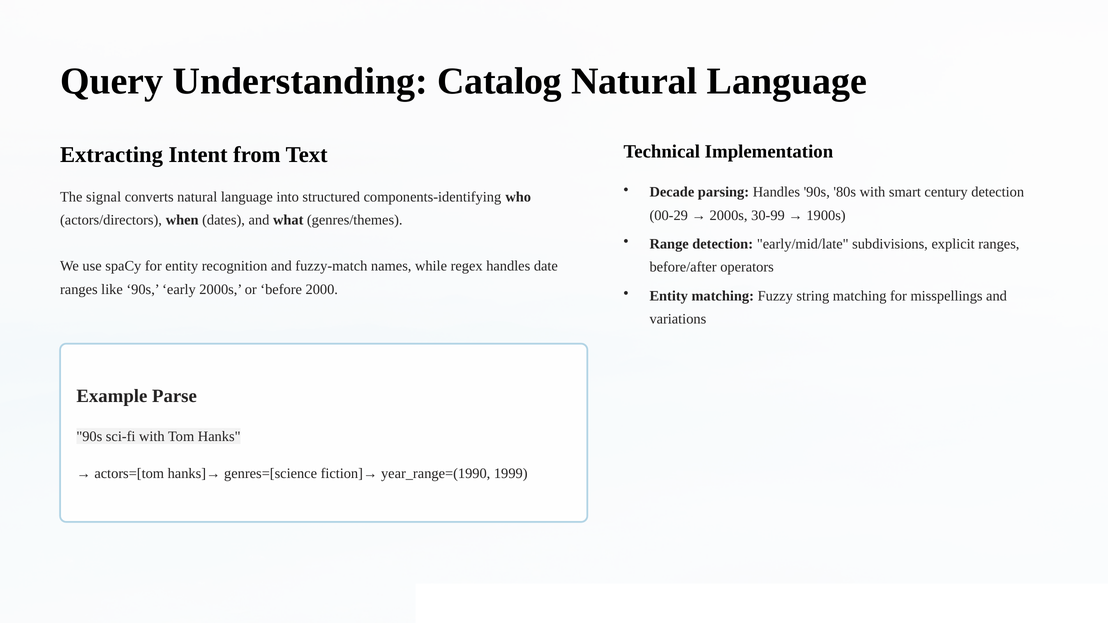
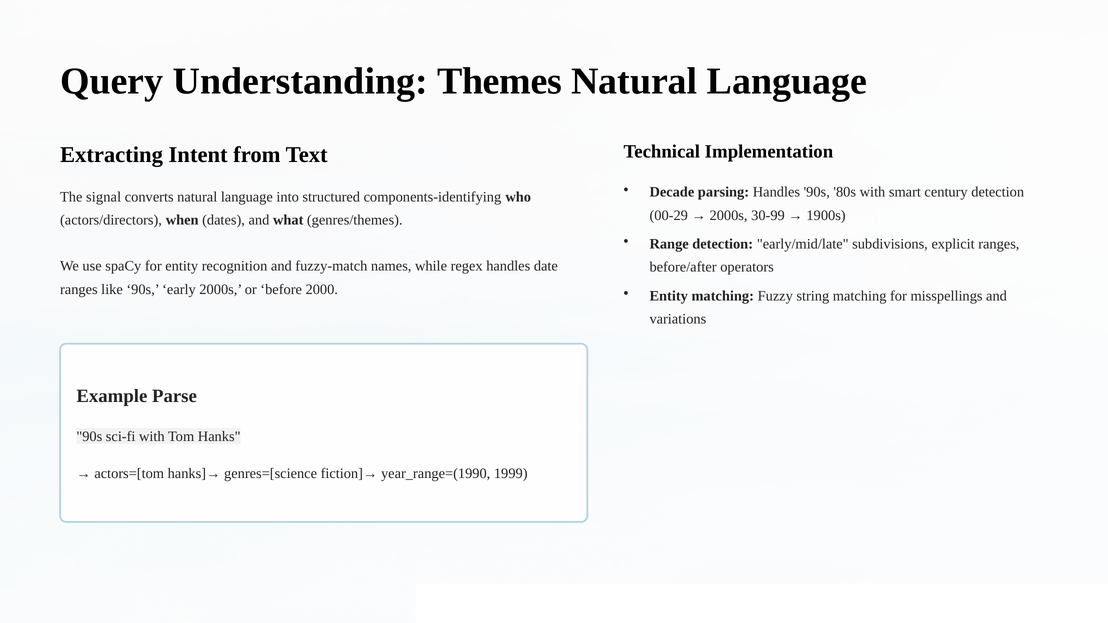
Catalog: Catalog -> Themes
